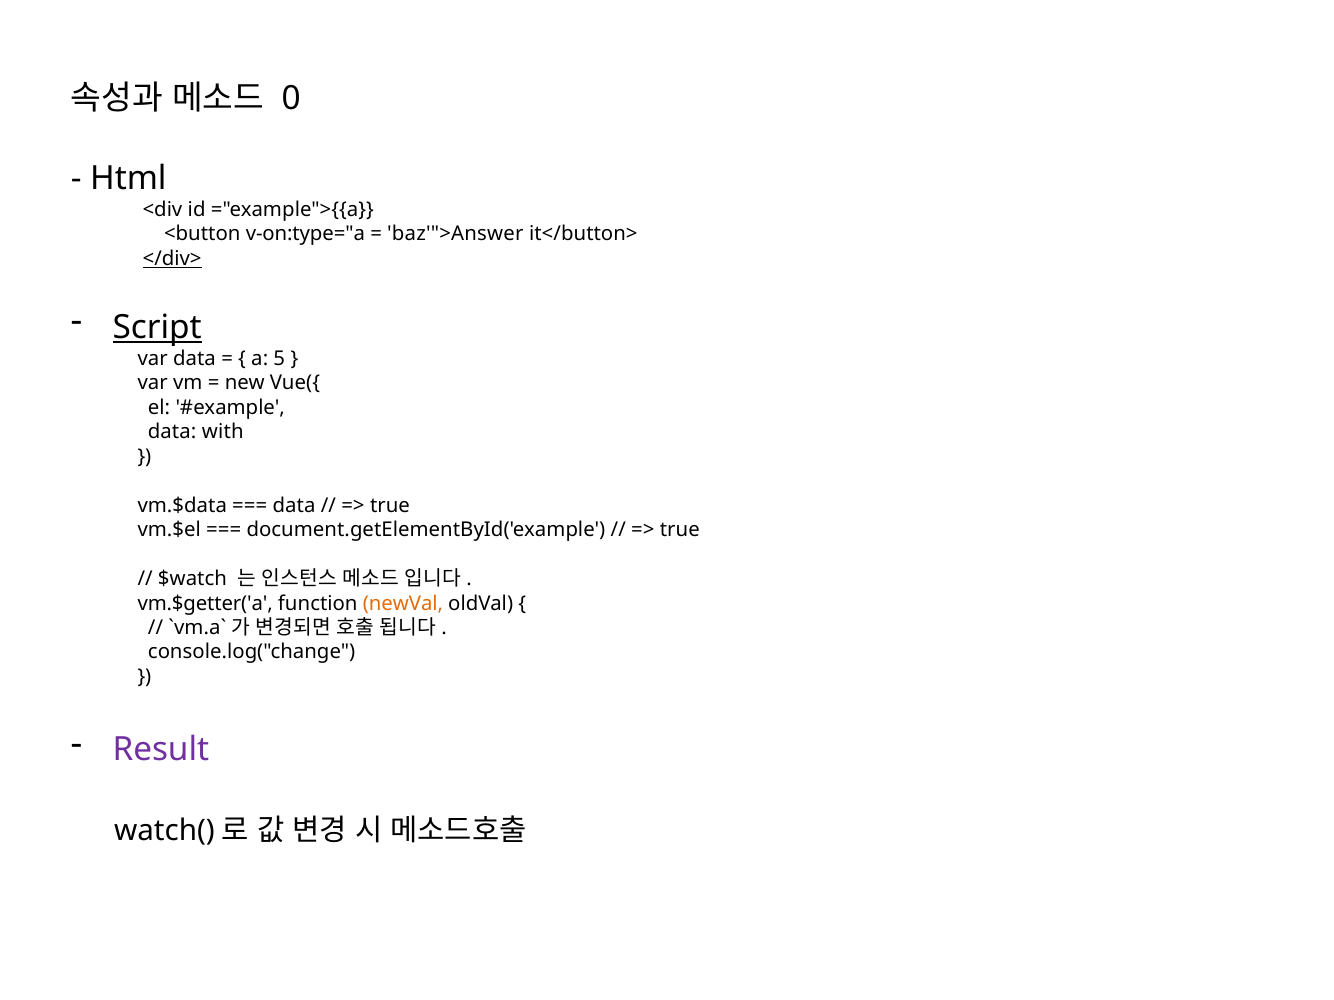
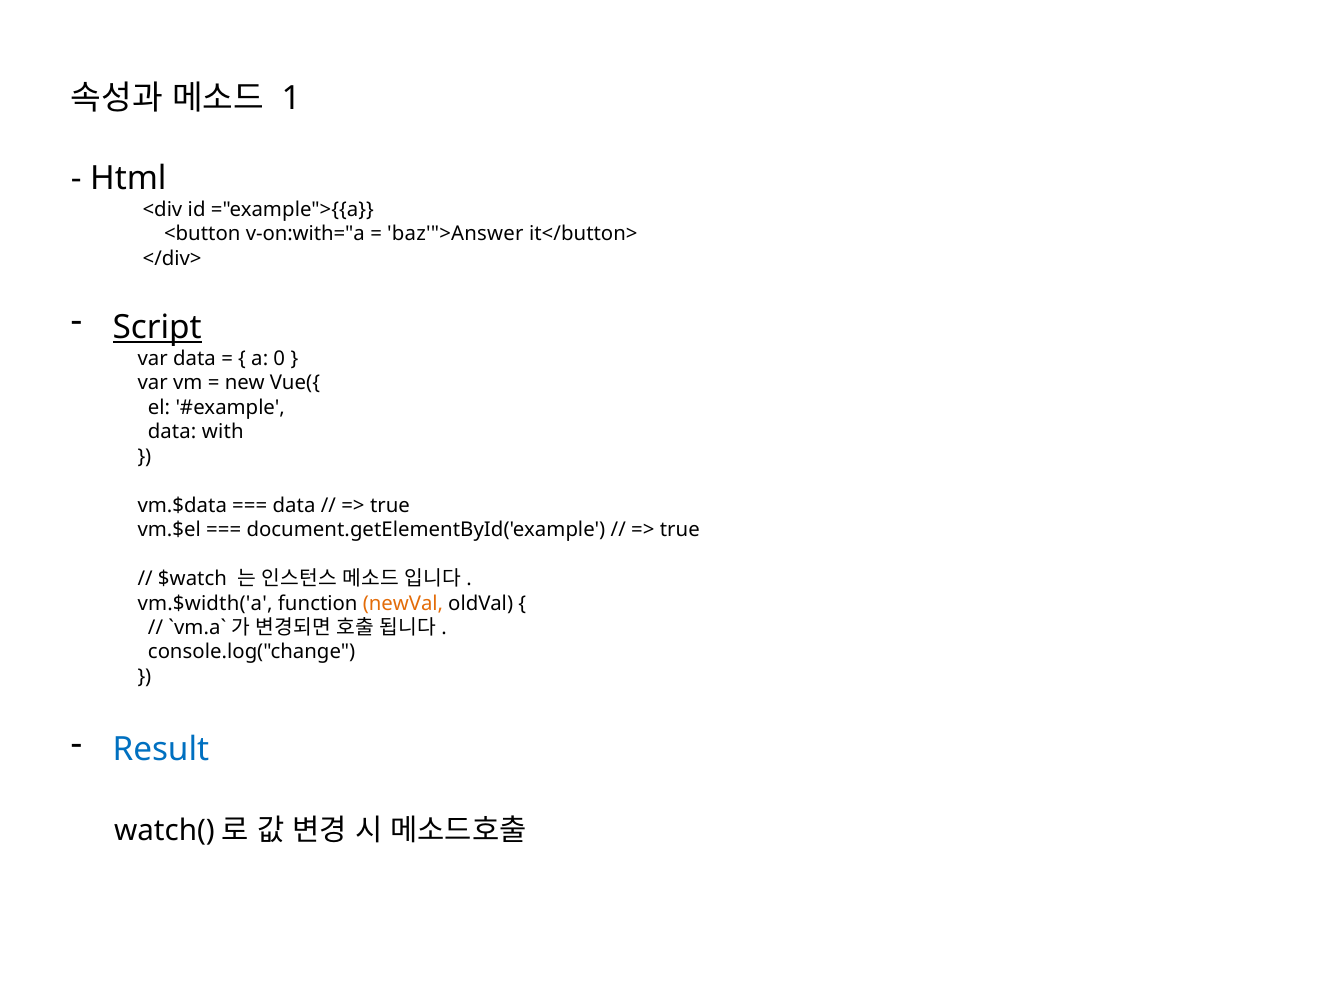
0: 0 -> 1
v-on:type="a: v-on:type="a -> v-on:with="a
</div> underline: present -> none
5: 5 -> 0
vm.$getter('a: vm.$getter('a -> vm.$width('a
Result colour: purple -> blue
